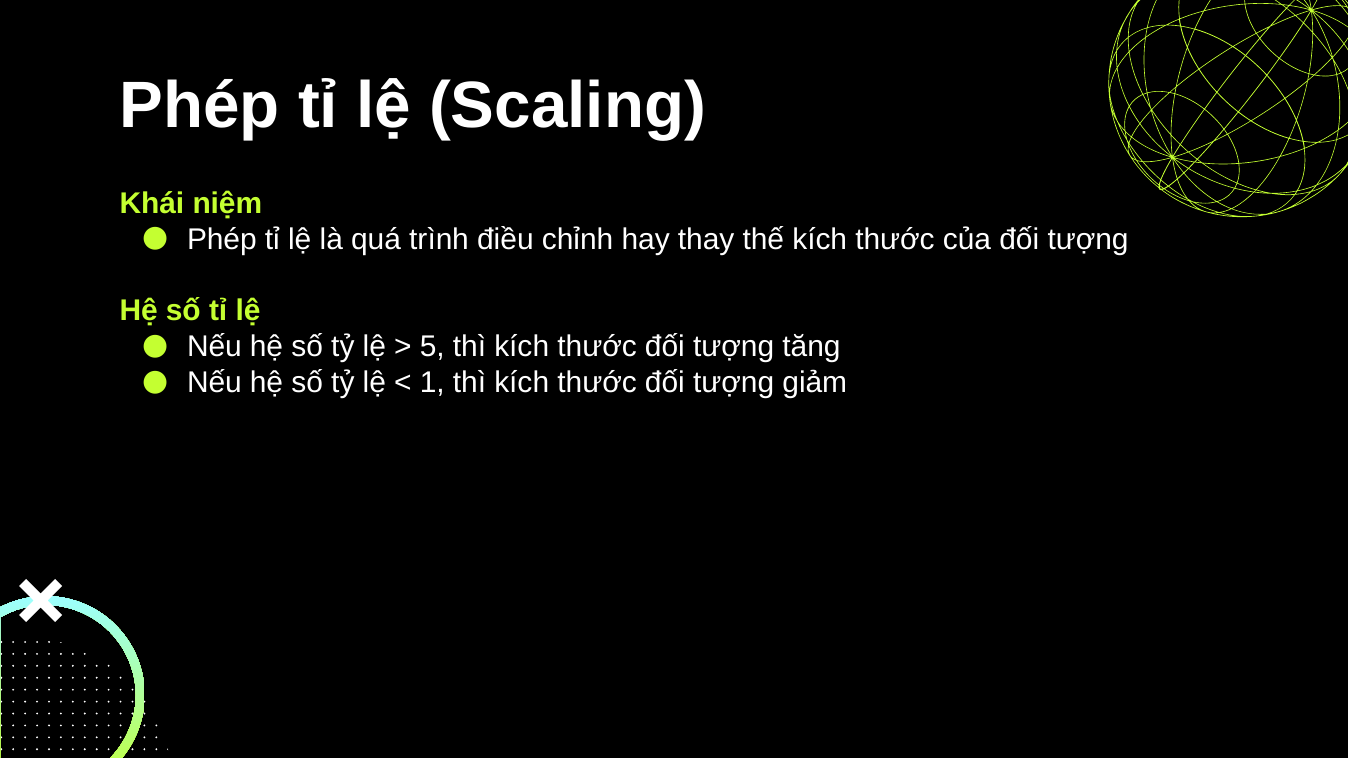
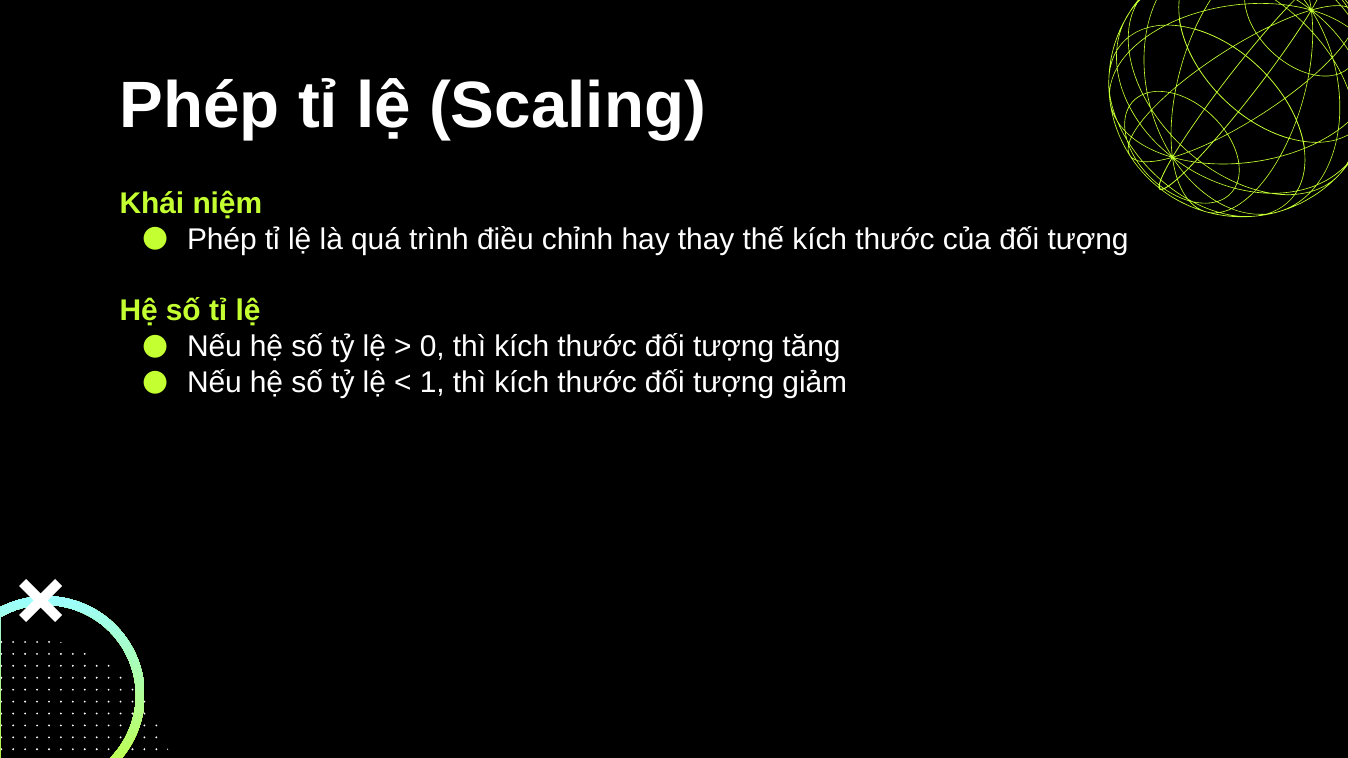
5: 5 -> 0
